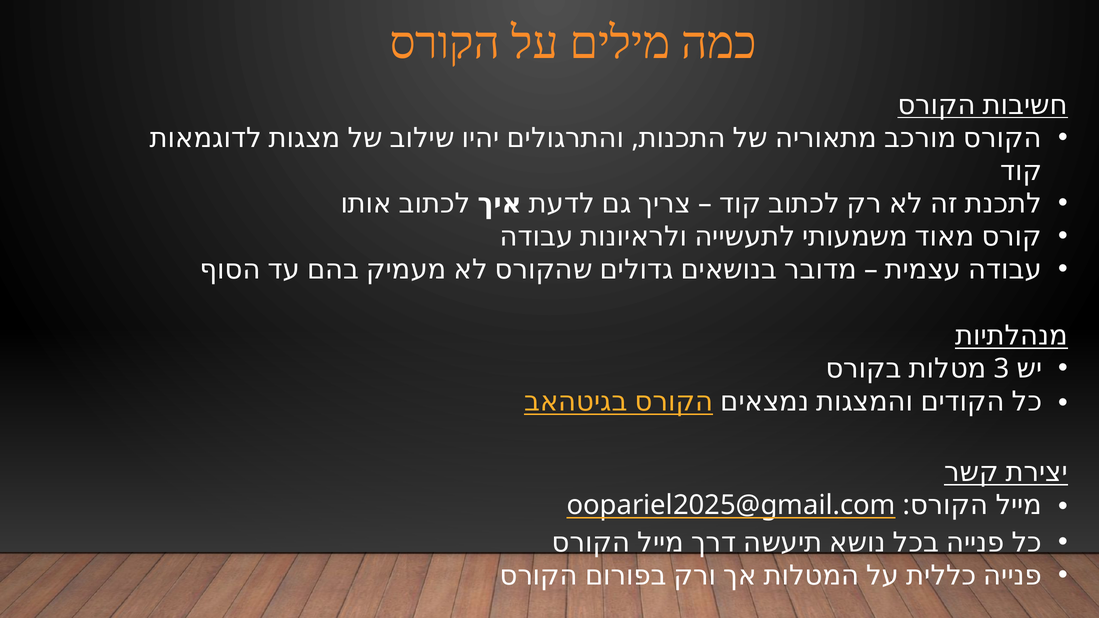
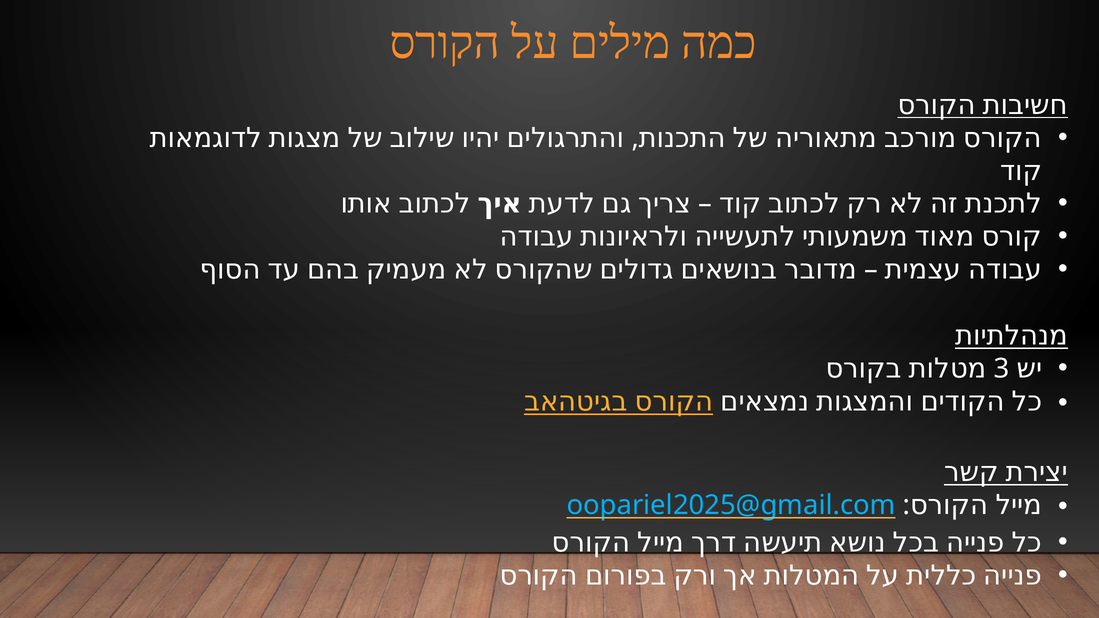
oopariel2025@gmail.com colour: white -> light blue
